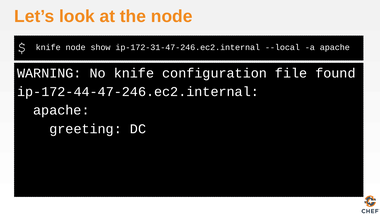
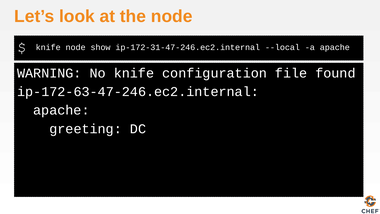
ip-172-44-47-246.ec2.internal: ip-172-44-47-246.ec2.internal -> ip-172-63-47-246.ec2.internal
